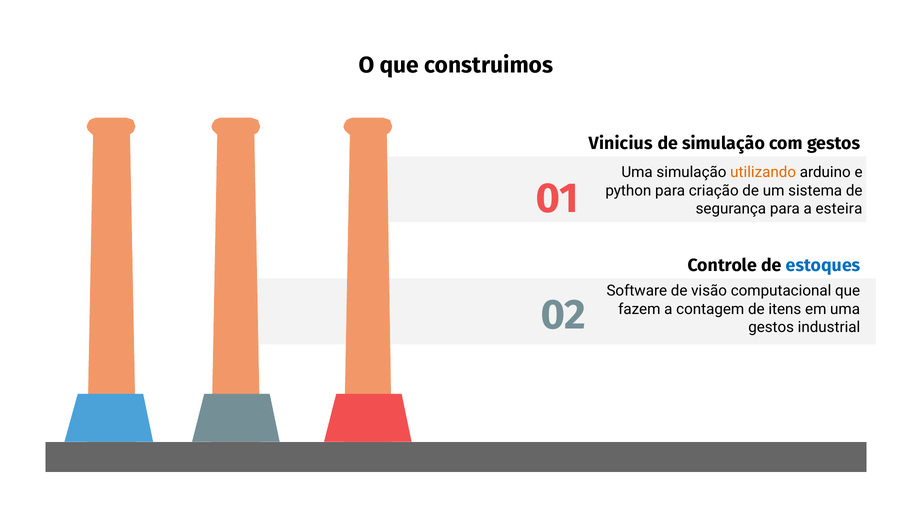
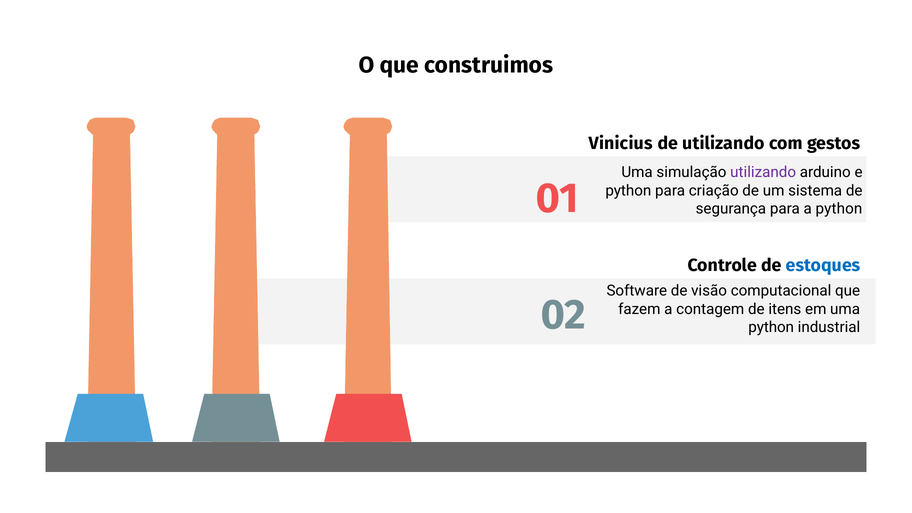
de simulação: simulação -> utilizando
utilizando at (763, 172) colour: orange -> purple
a esteira: esteira -> python
gestos at (771, 327): gestos -> python
